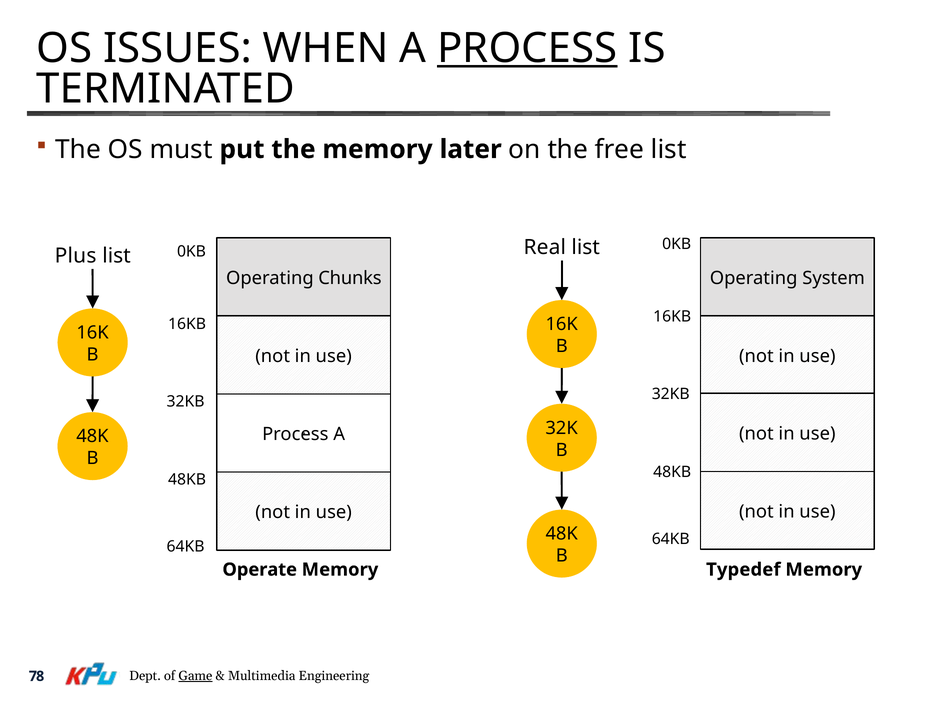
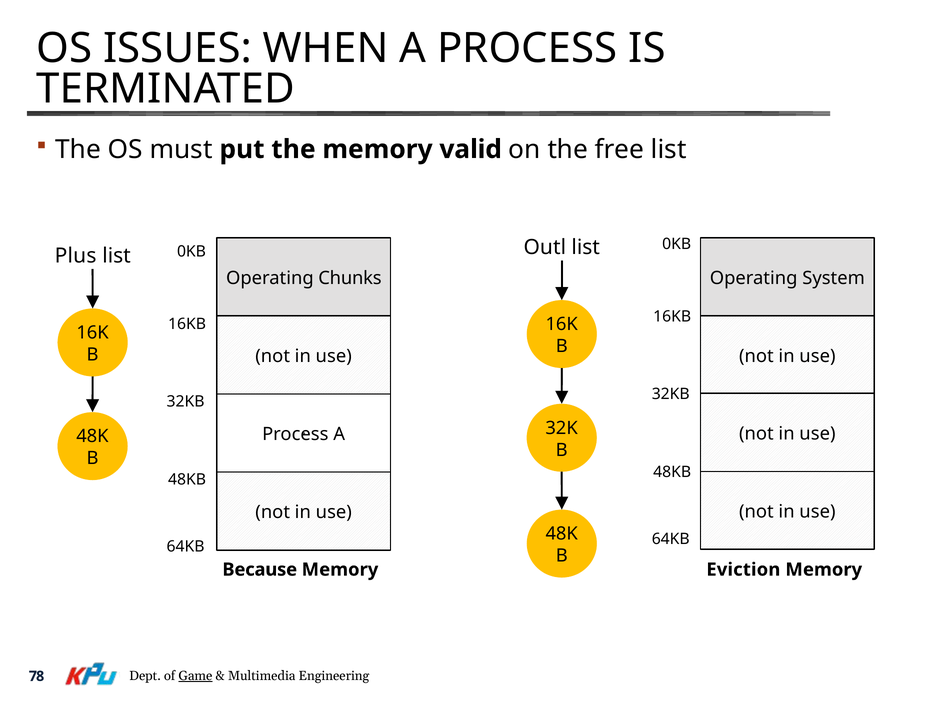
PROCESS at (527, 48) underline: present -> none
later: later -> valid
Real: Real -> Outl
Operate: Operate -> Because
Typedef: Typedef -> Eviction
